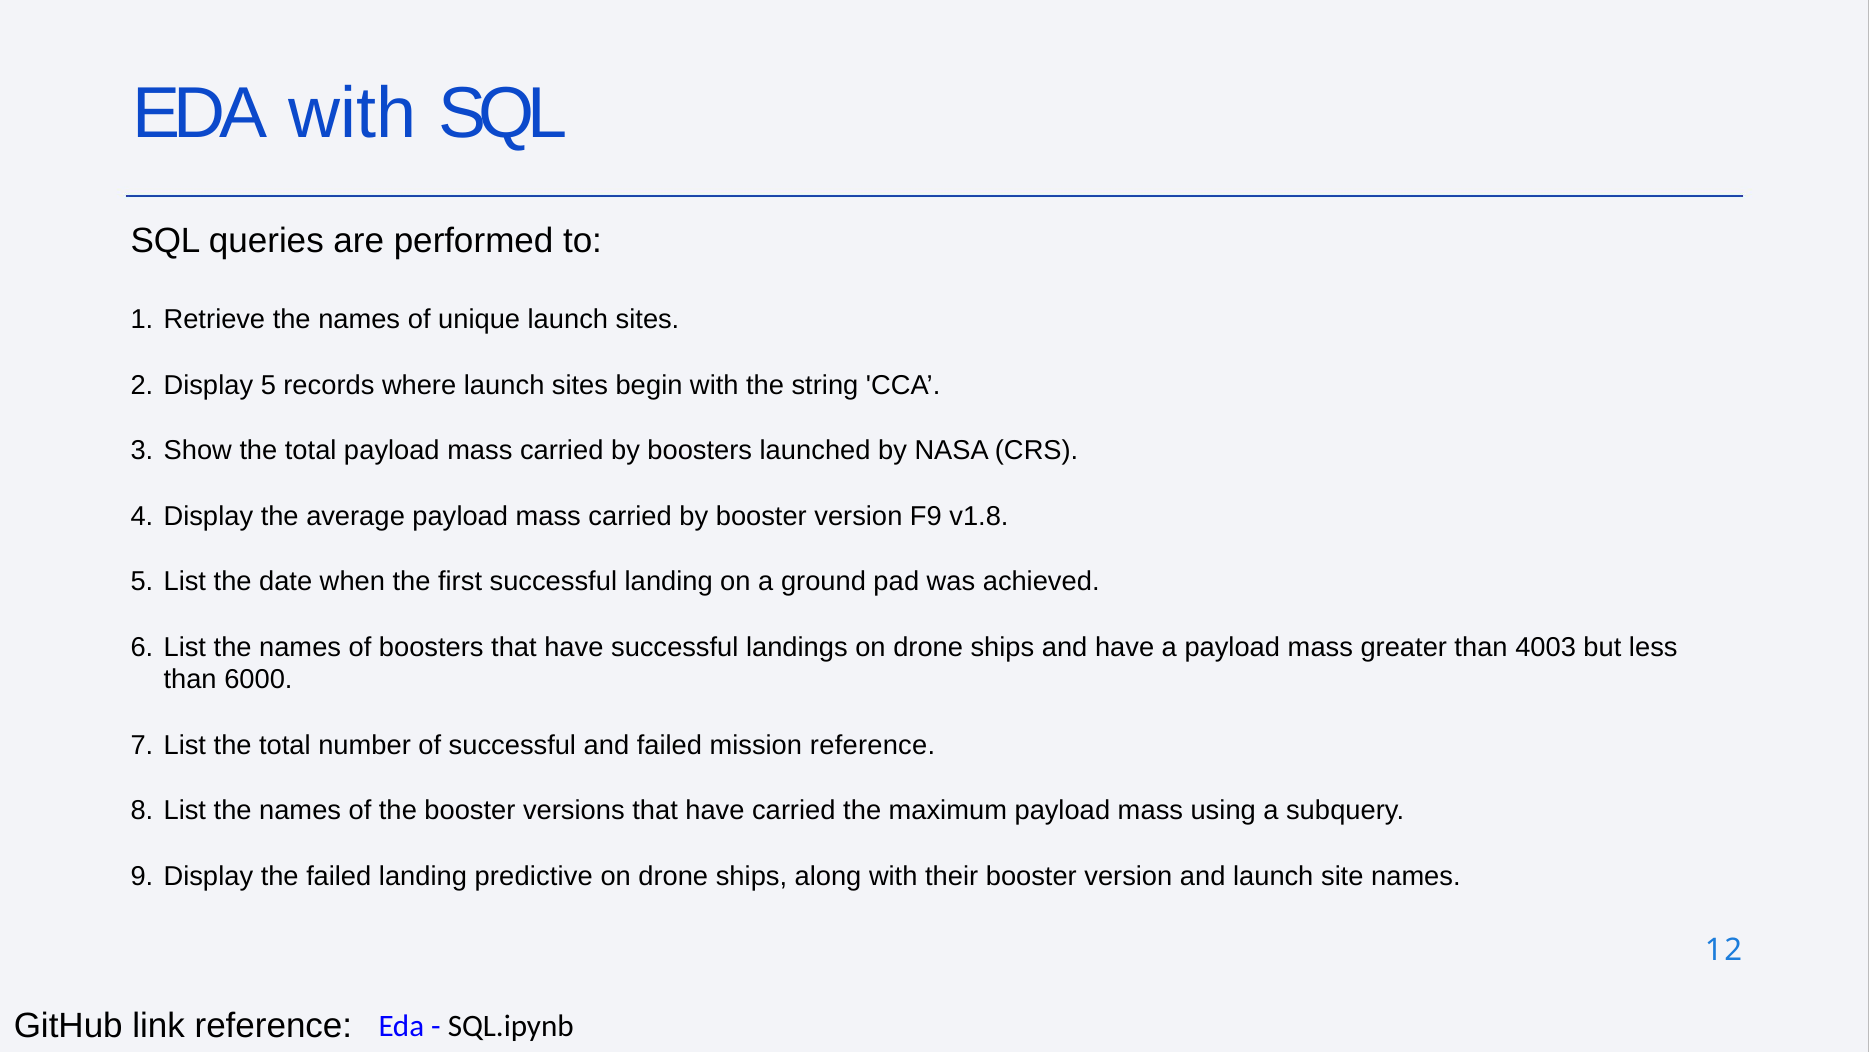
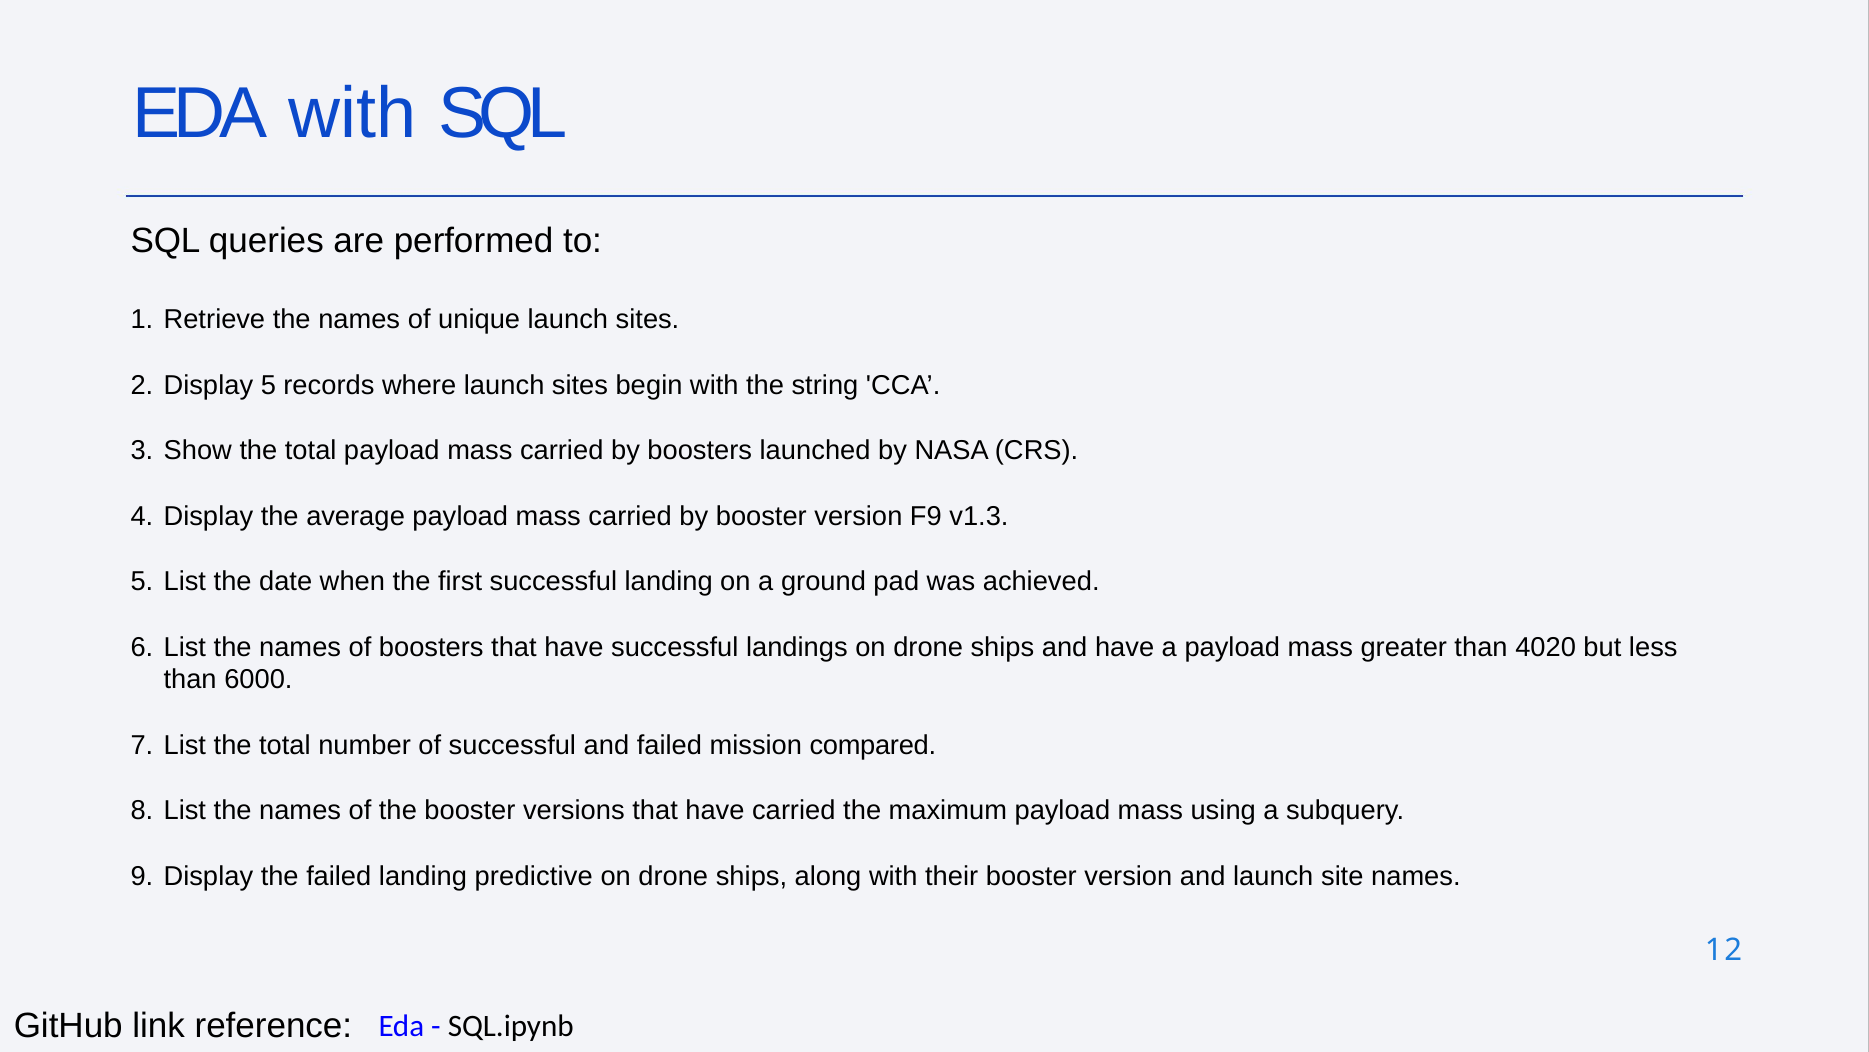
v1.8: v1.8 -> v1.3
4003: 4003 -> 4020
mission reference: reference -> compared
